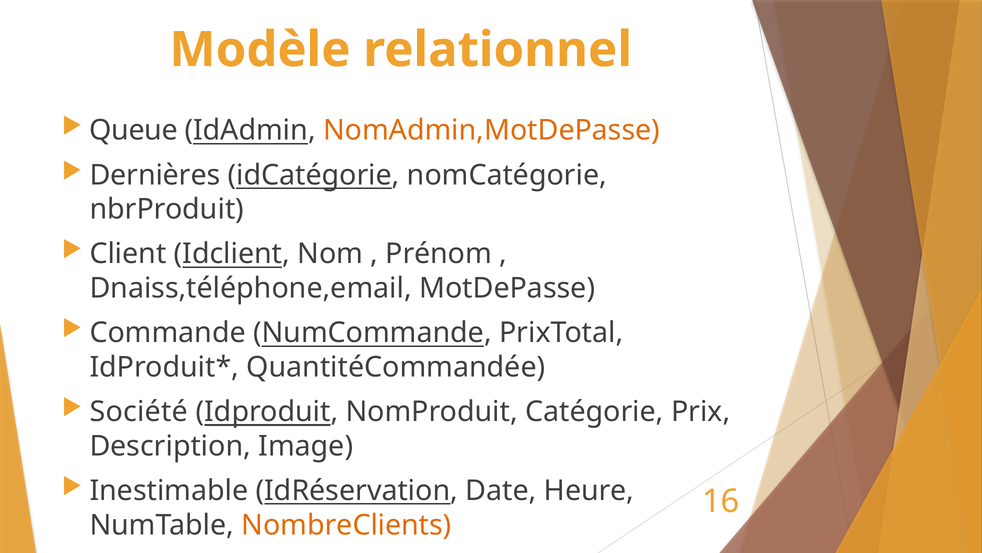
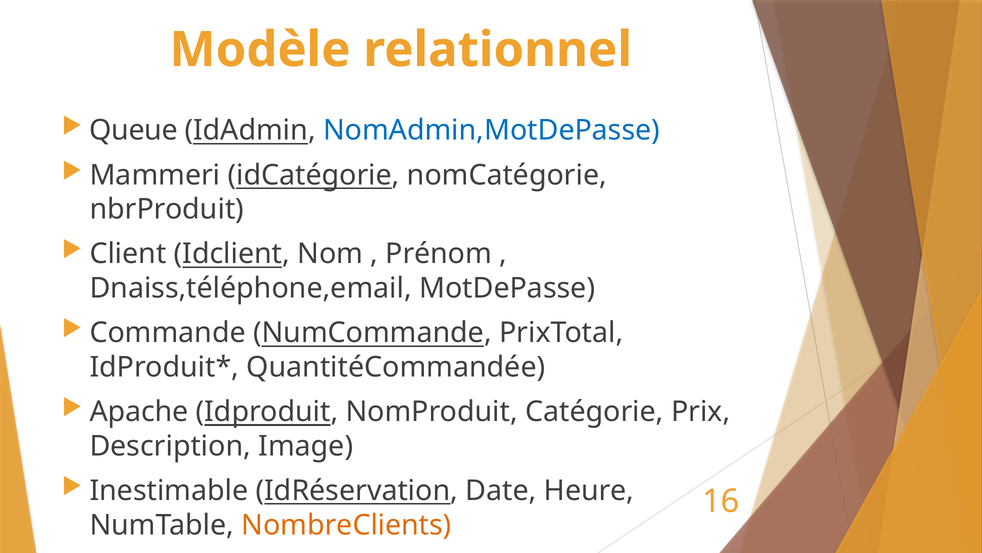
NomAdmin,MotDePasse colour: orange -> blue
Dernières: Dernières -> Mammeri
Société: Société -> Apache
